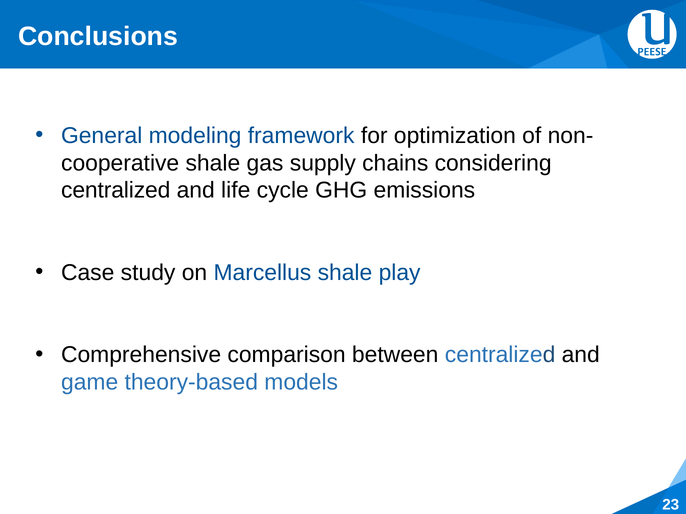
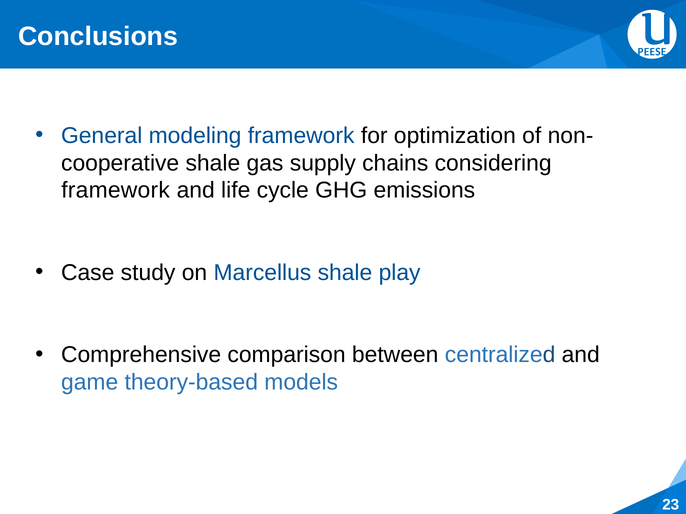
centralized at (116, 191): centralized -> framework
